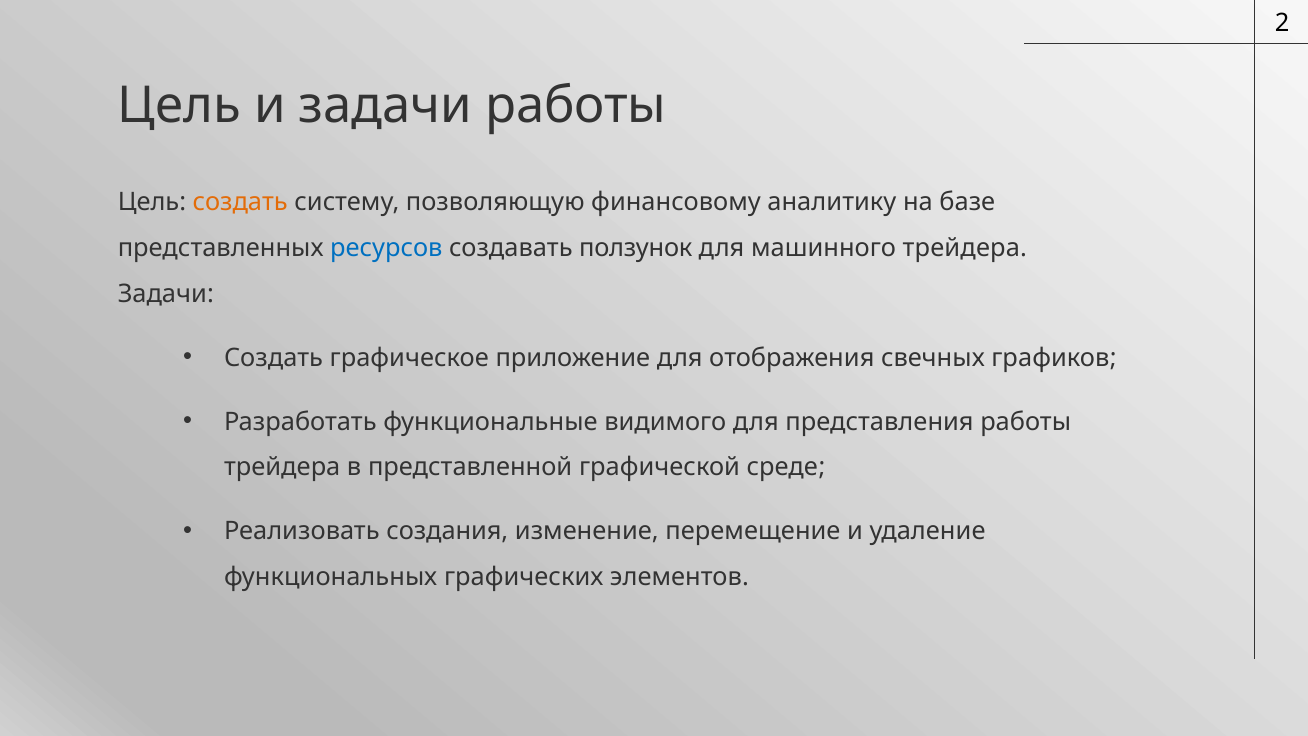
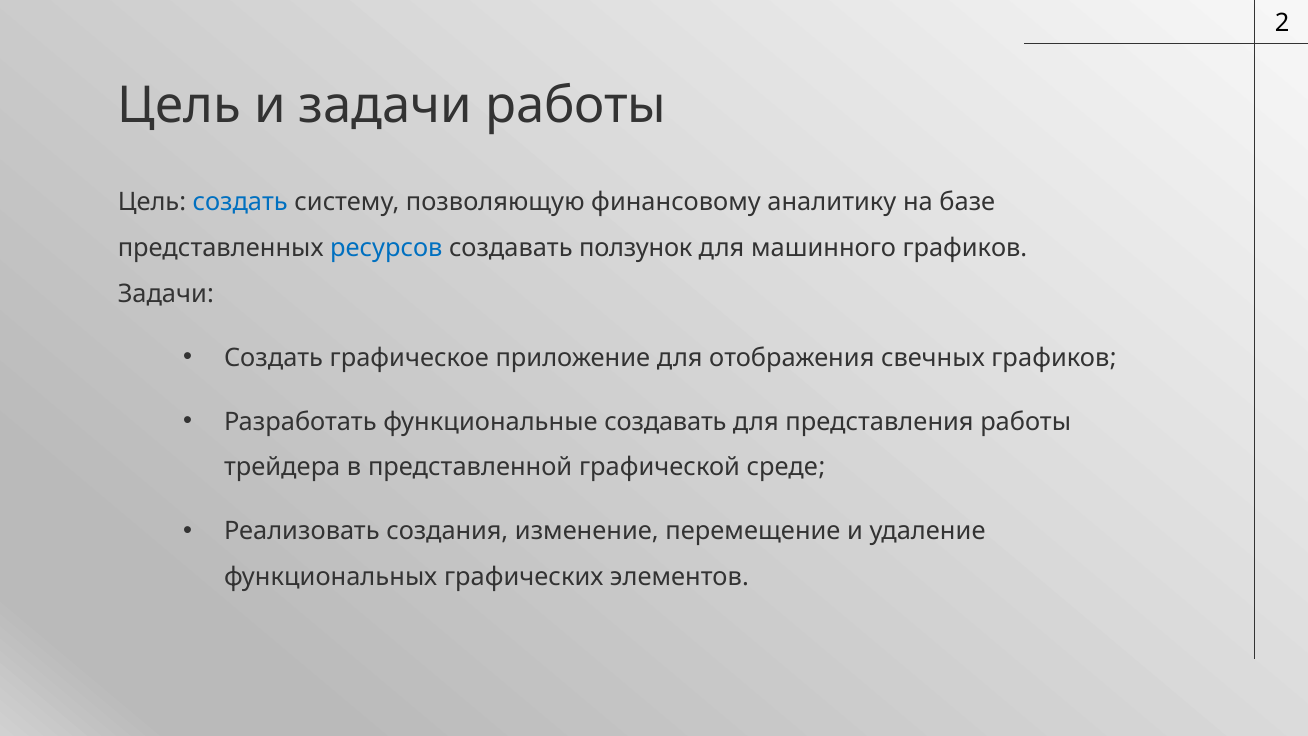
создать at (240, 202) colour: orange -> blue
машинного трейдера: трейдера -> графиков
функциональные видимого: видимого -> создавать
